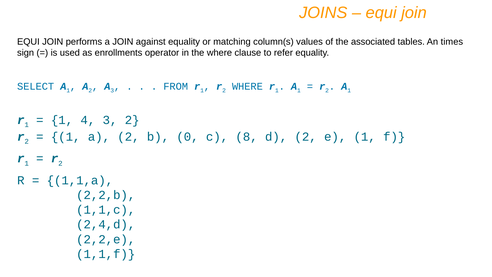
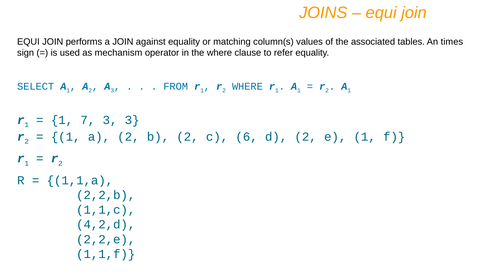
enrollments: enrollments -> mechanism
4: 4 -> 7
3 2: 2 -> 3
b 0: 0 -> 2
8: 8 -> 6
2,4,d: 2,4,d -> 4,2,d
